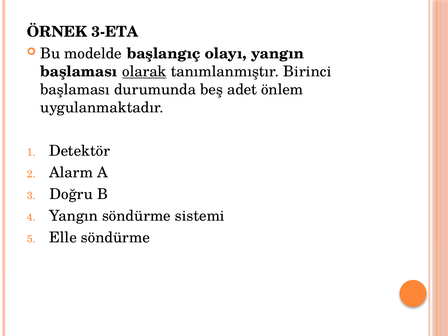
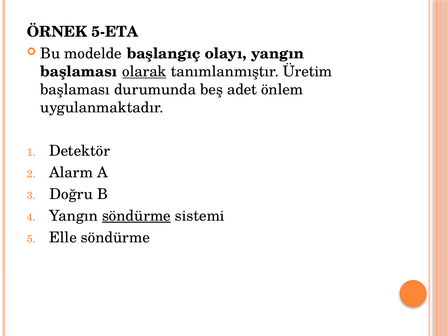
3-ETA: 3-ETA -> 5-ETA
Birinci: Birinci -> Üretim
söndürme at (136, 216) underline: none -> present
